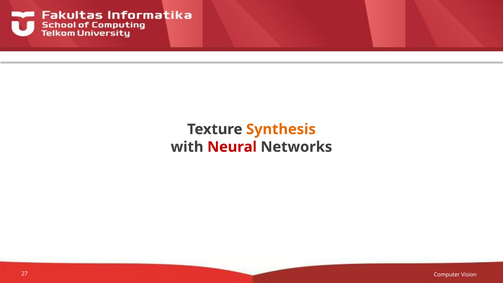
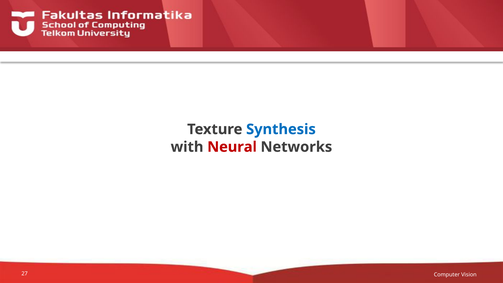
Synthesis colour: orange -> blue
